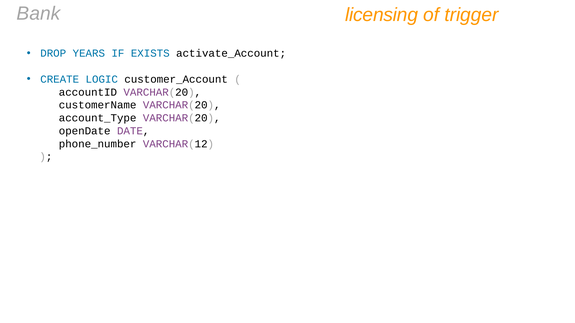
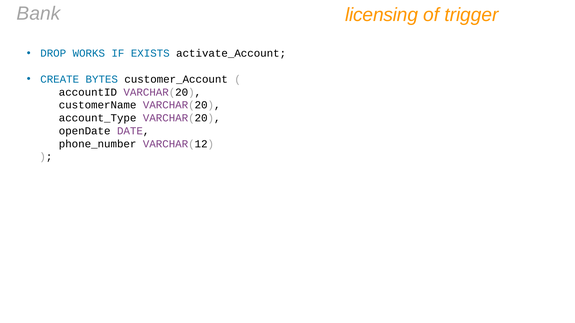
YEARS: YEARS -> WORKS
LOGIC: LOGIC -> BYTES
